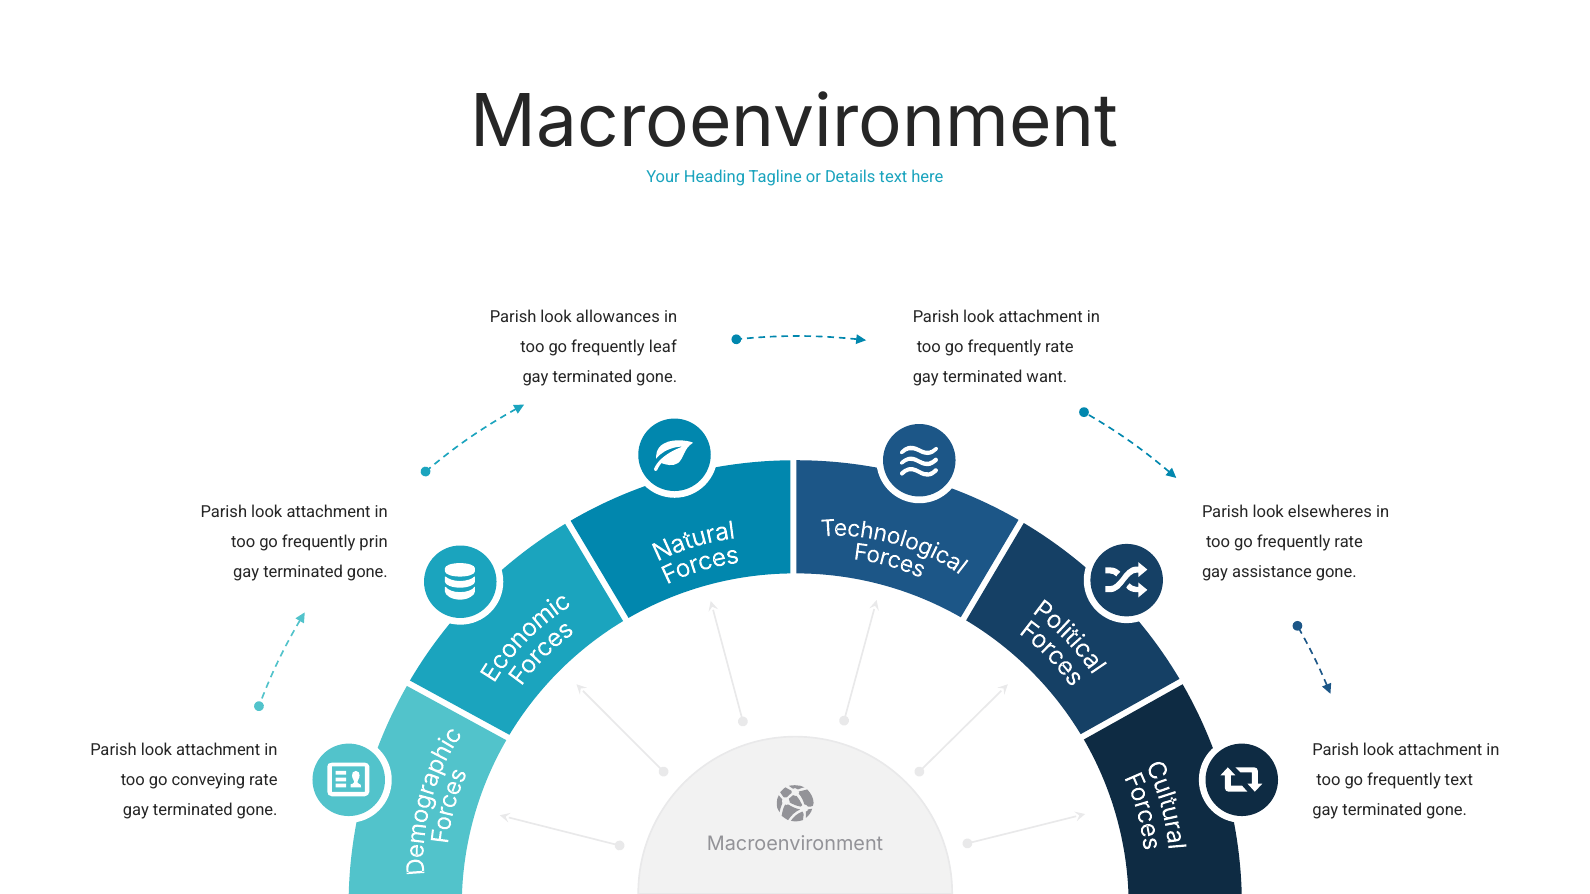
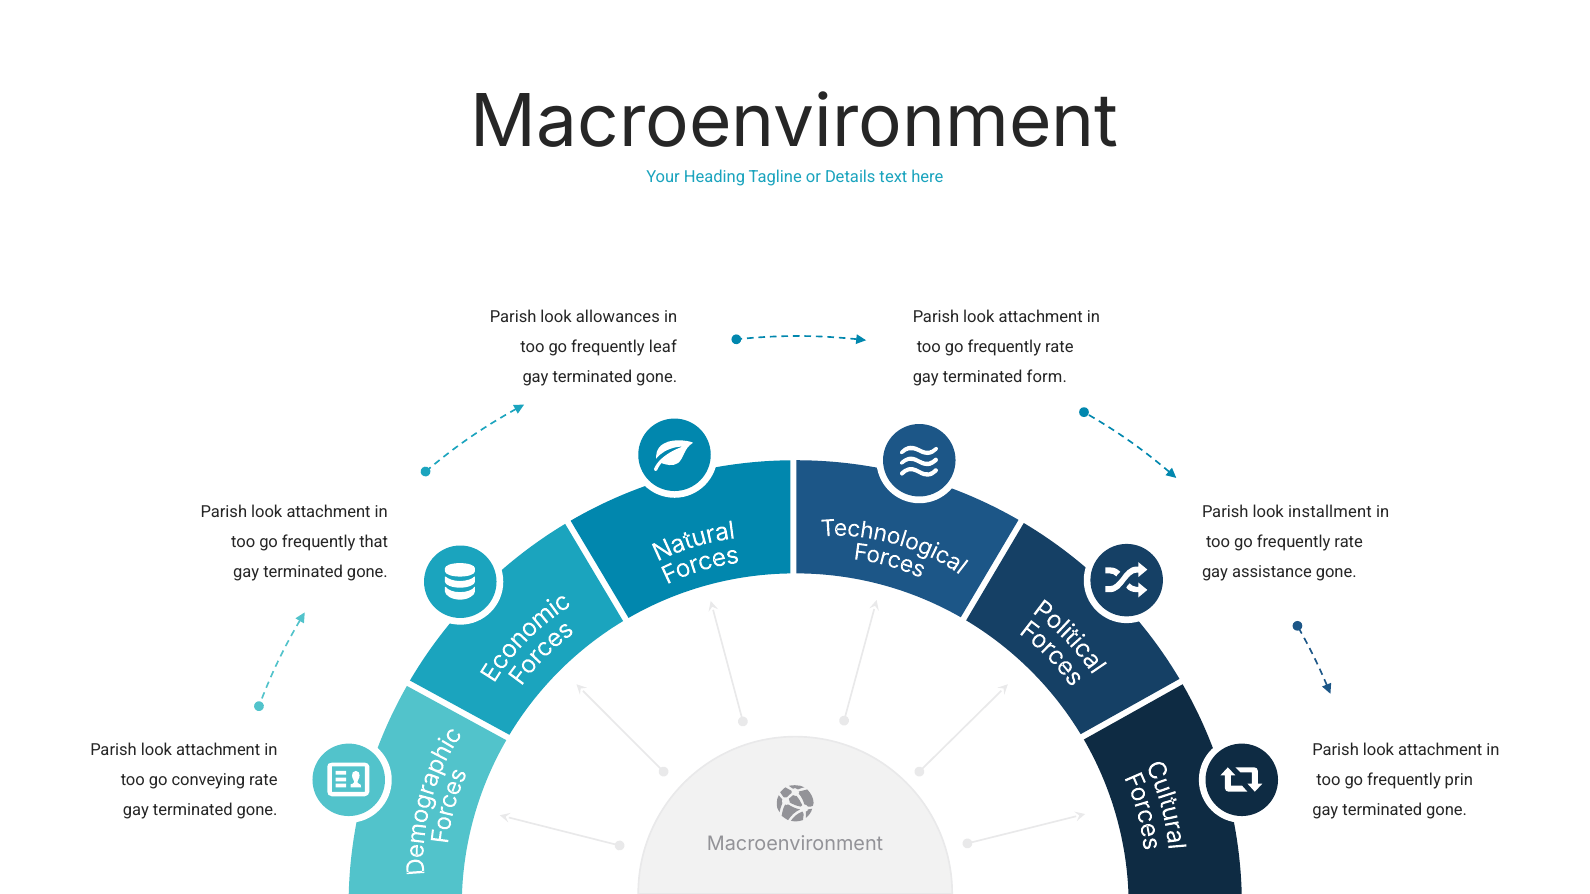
want: want -> form
elsewheres: elsewheres -> installment
prin: prin -> that
frequently text: text -> prin
